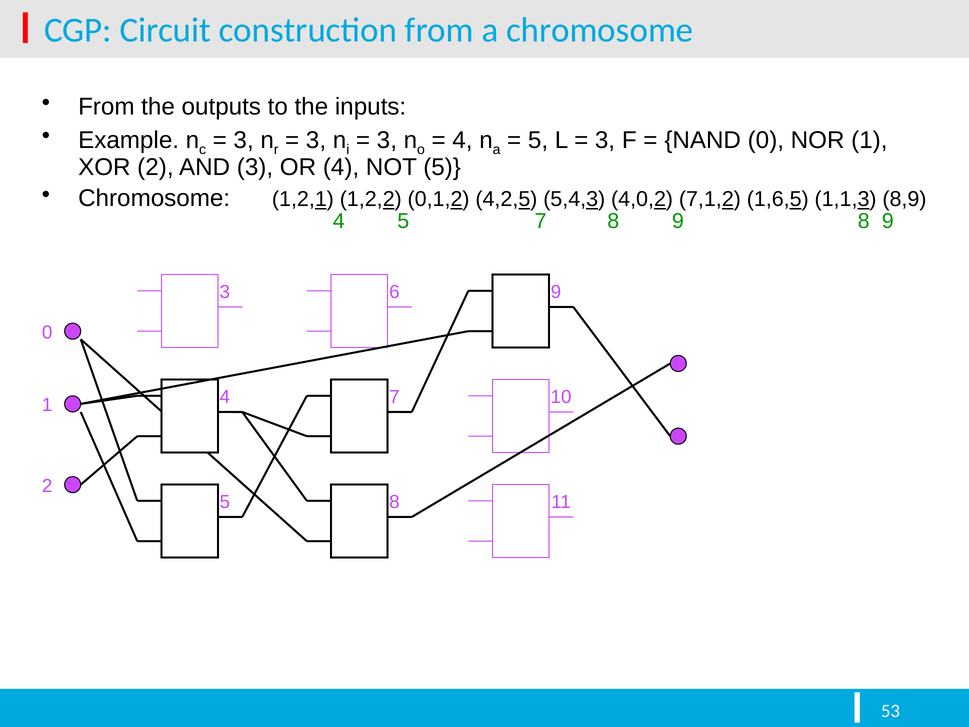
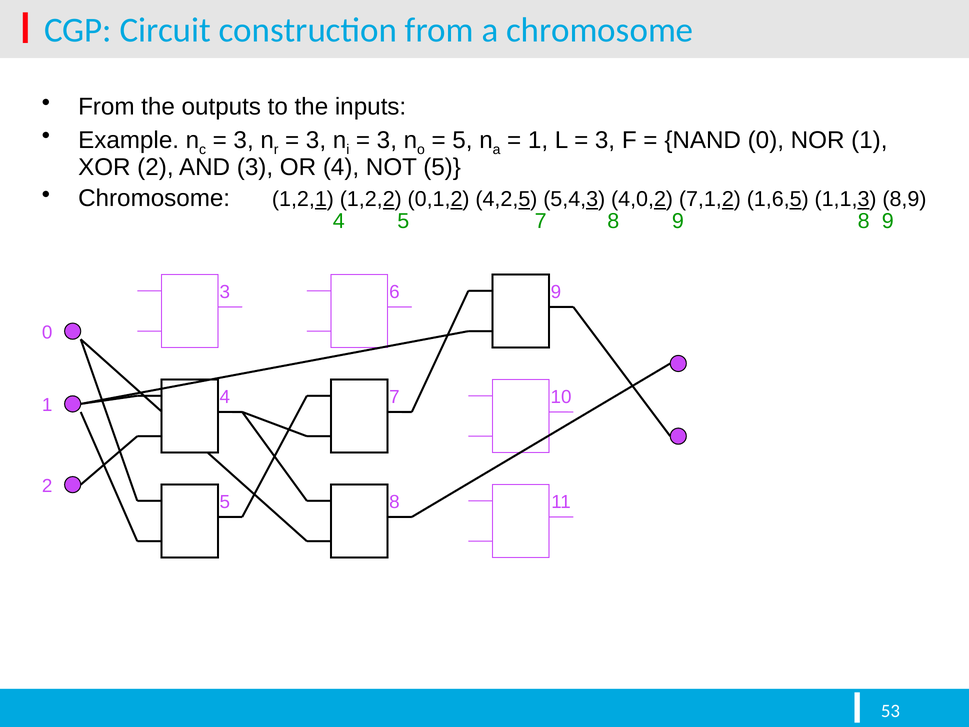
4 at (462, 140): 4 -> 5
5 at (538, 140): 5 -> 1
